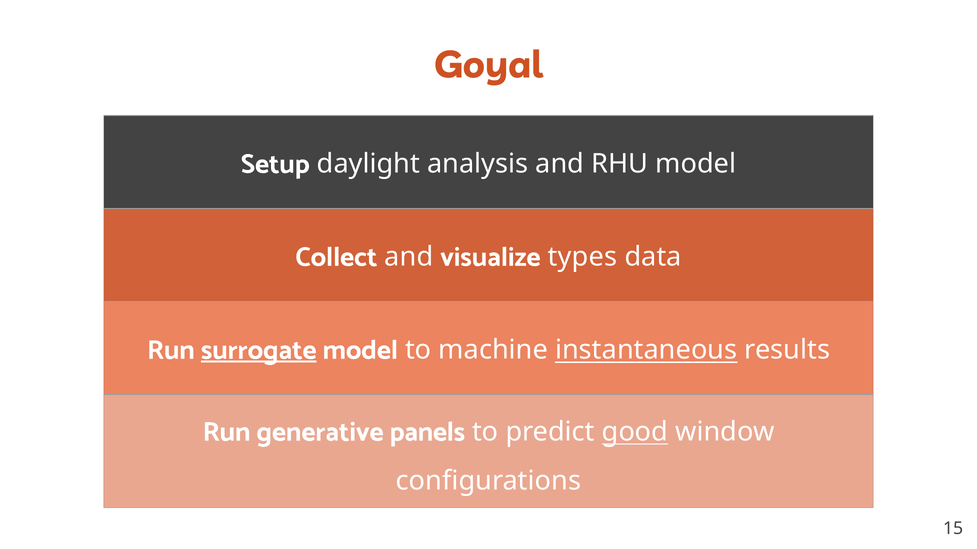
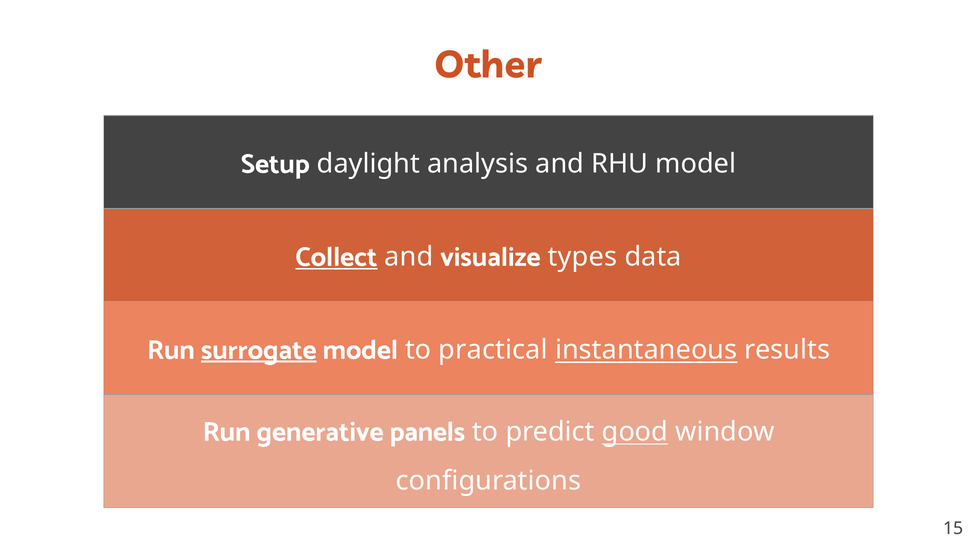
Goyal: Goyal -> Other
Collect underline: none -> present
machine: machine -> practical
